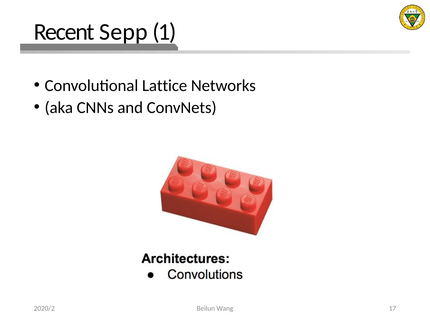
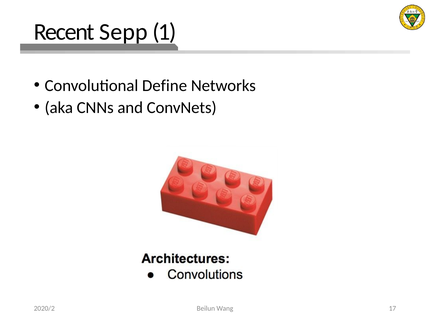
Lattice: Lattice -> Define
